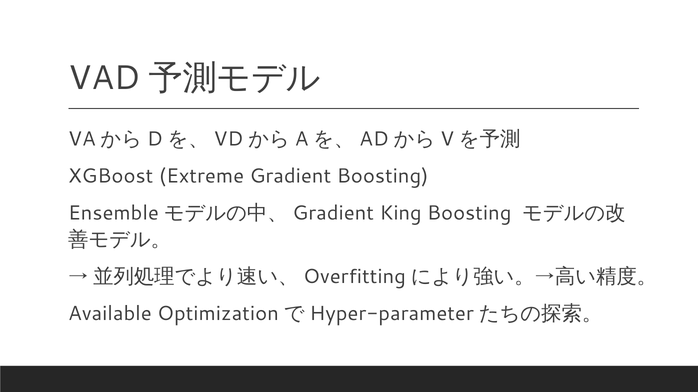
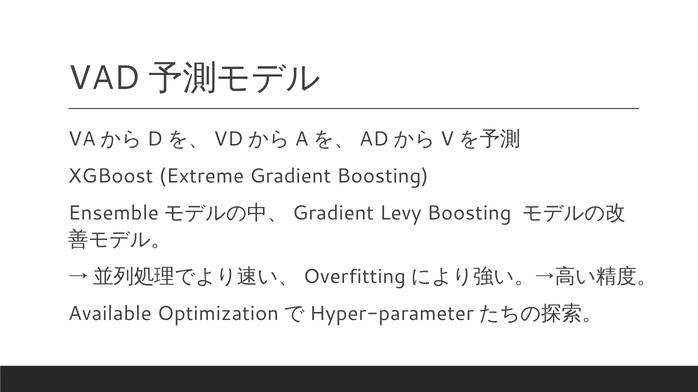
King: King -> Levy
